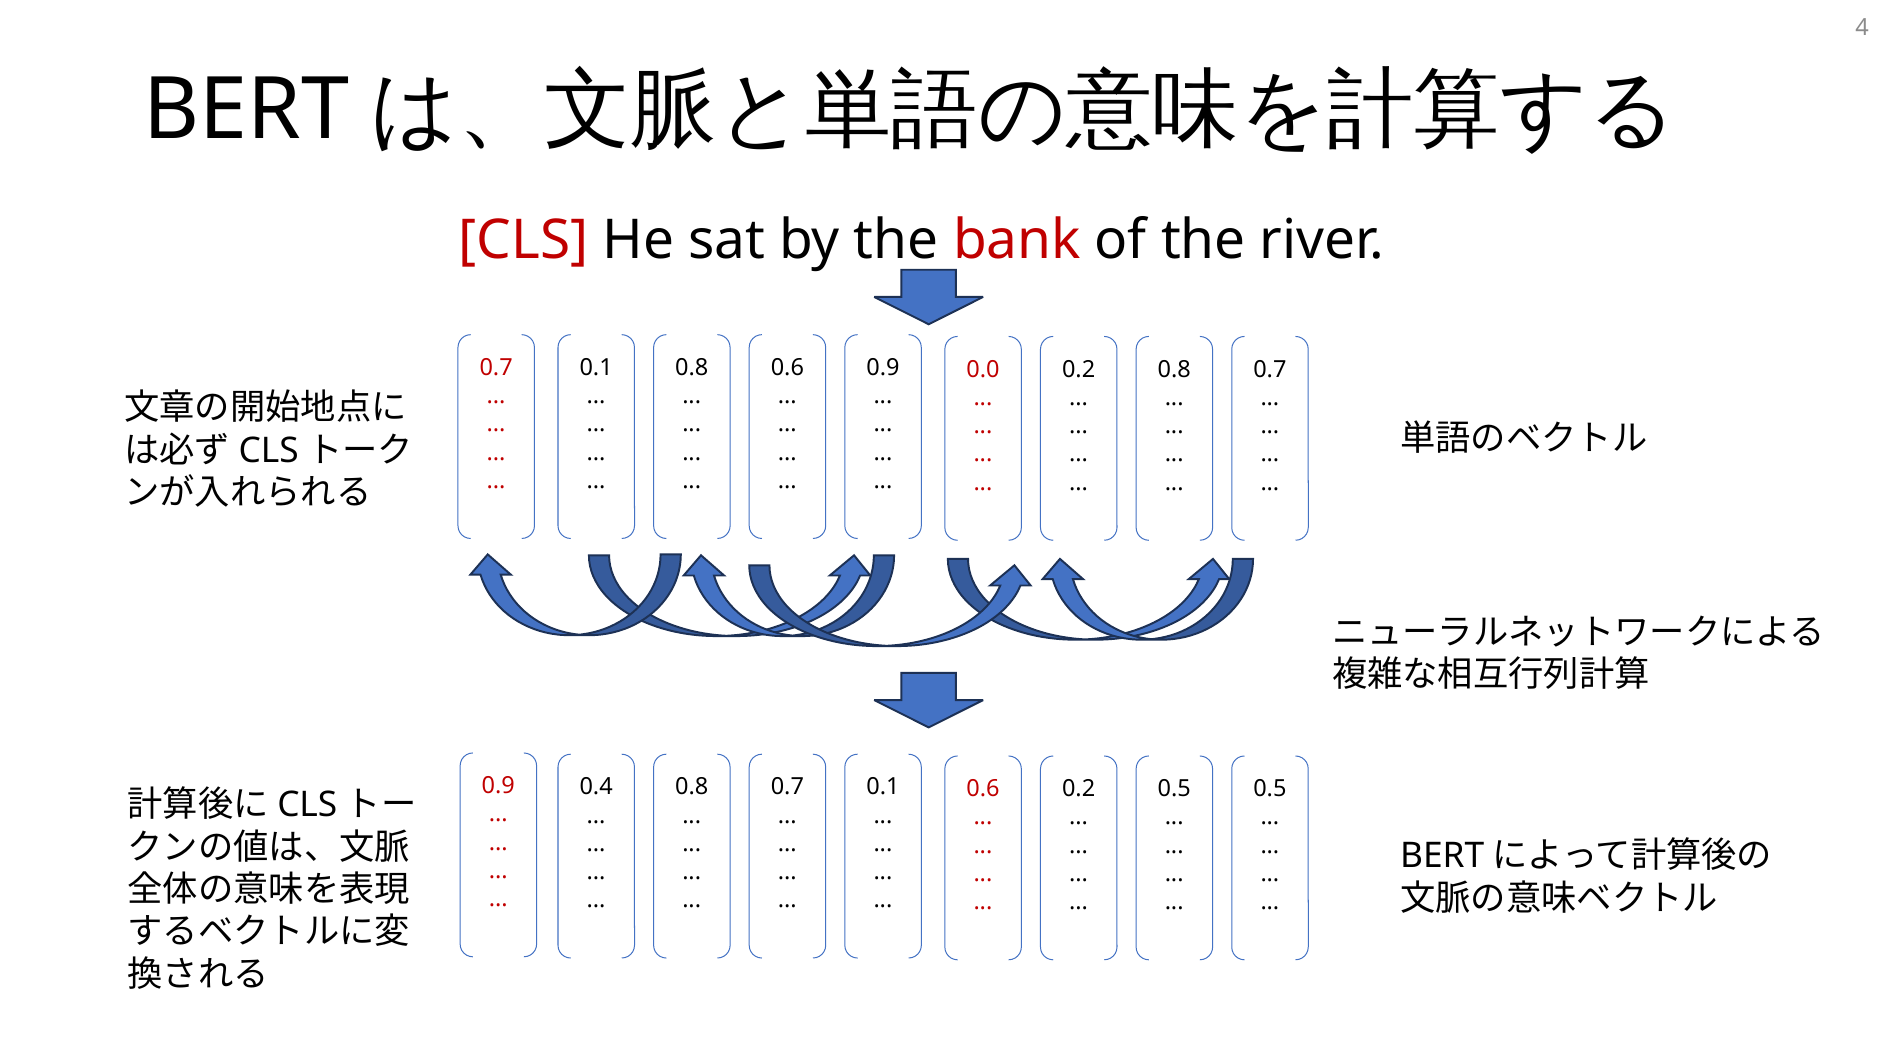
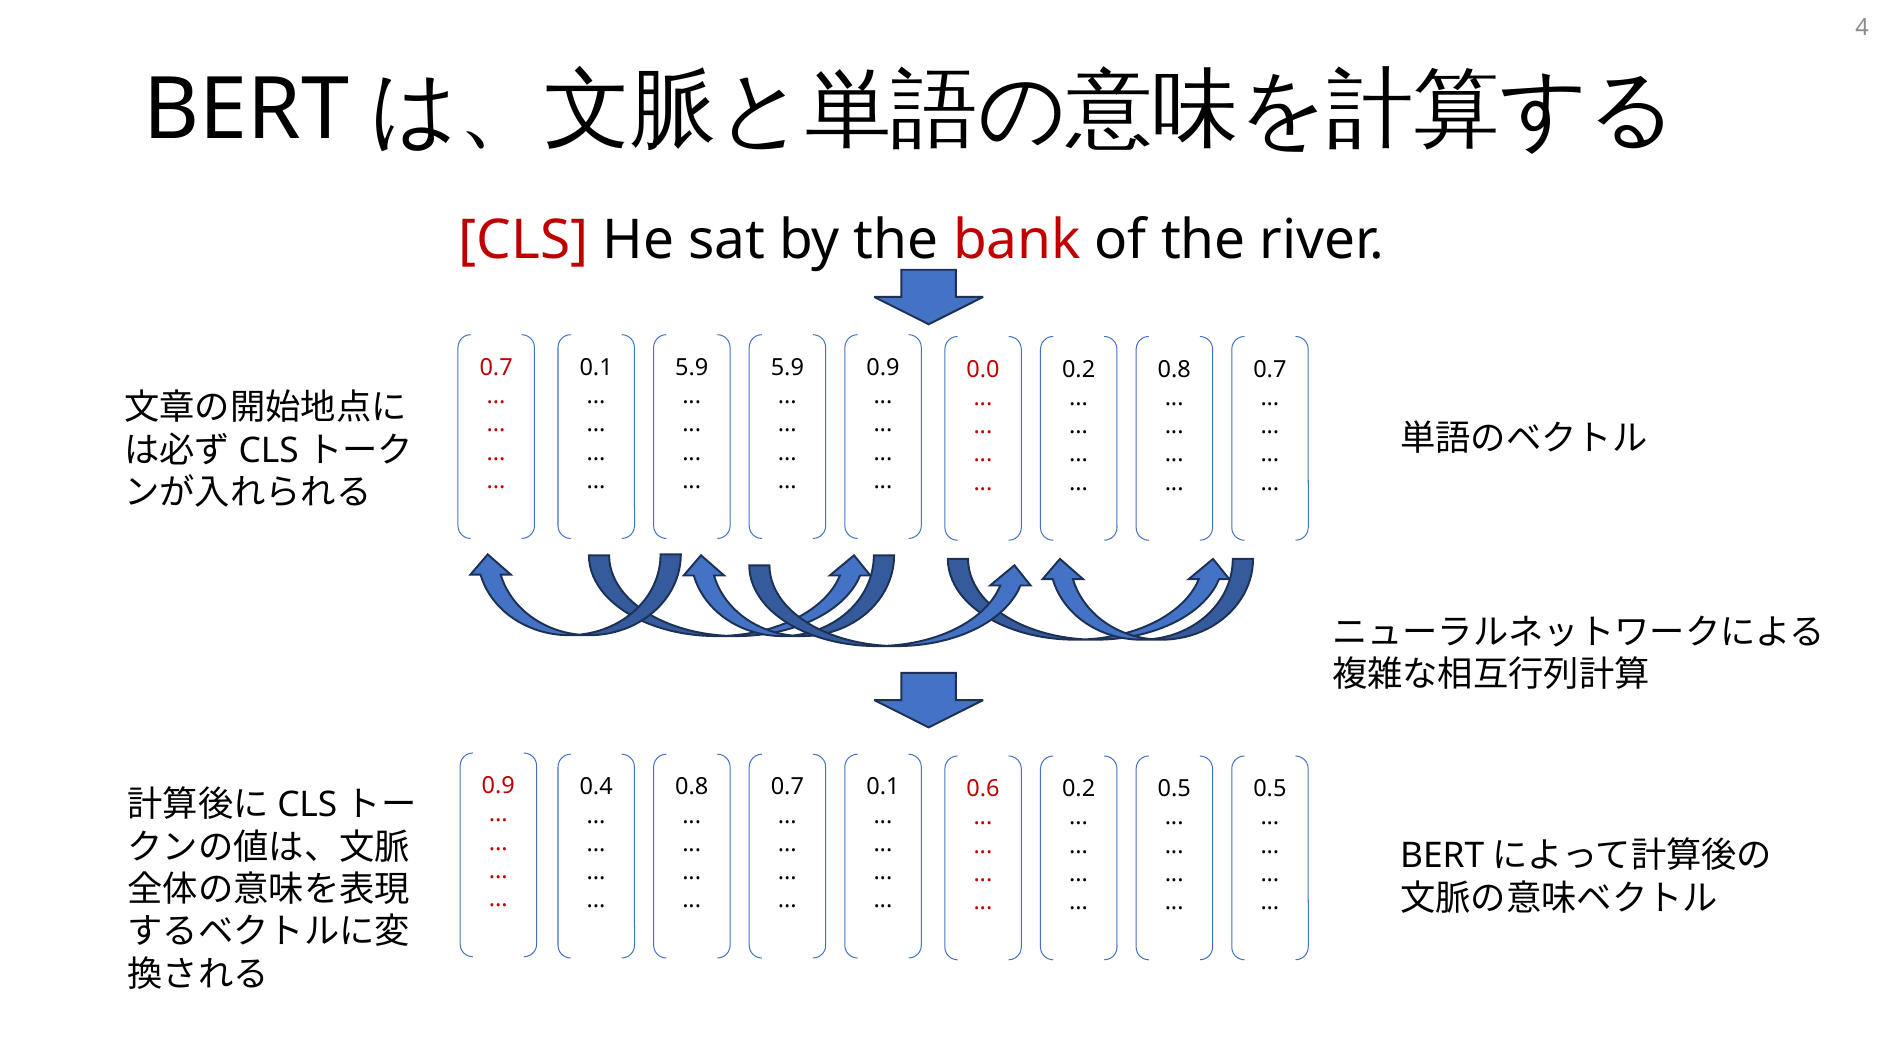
0.8 at (692, 368): 0.8 -> 5.9
0.6 at (787, 368): 0.6 -> 5.9
